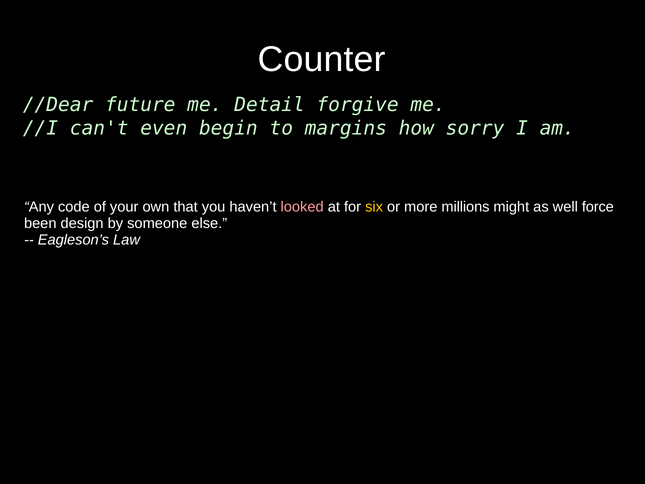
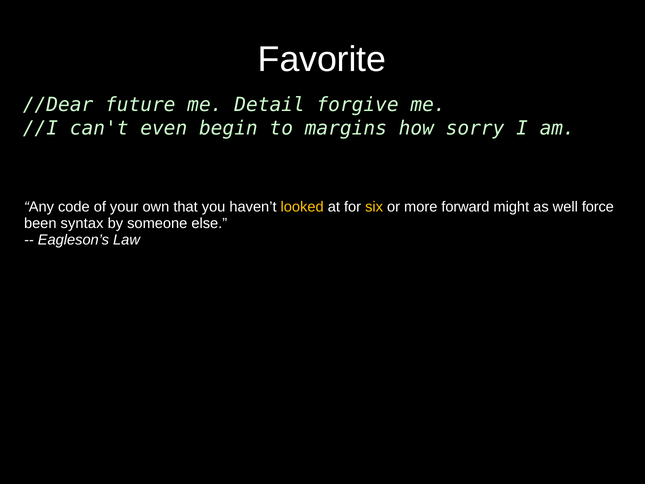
Counter: Counter -> Favorite
looked colour: pink -> yellow
millions: millions -> forward
design: design -> syntax
